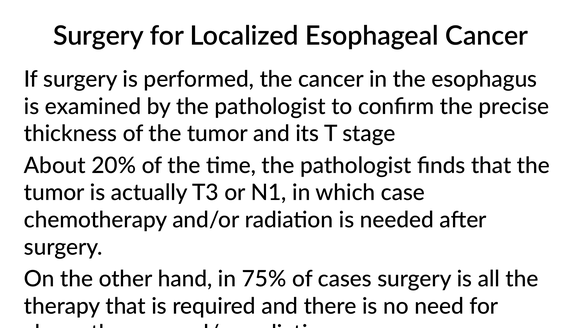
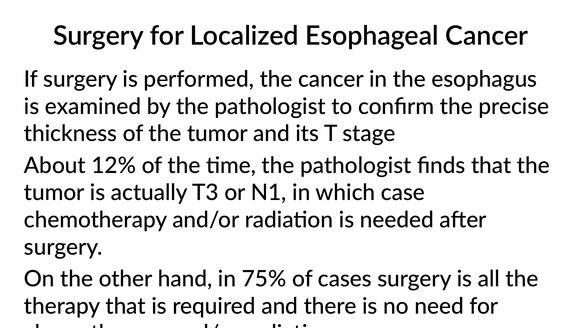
20%: 20% -> 12%
